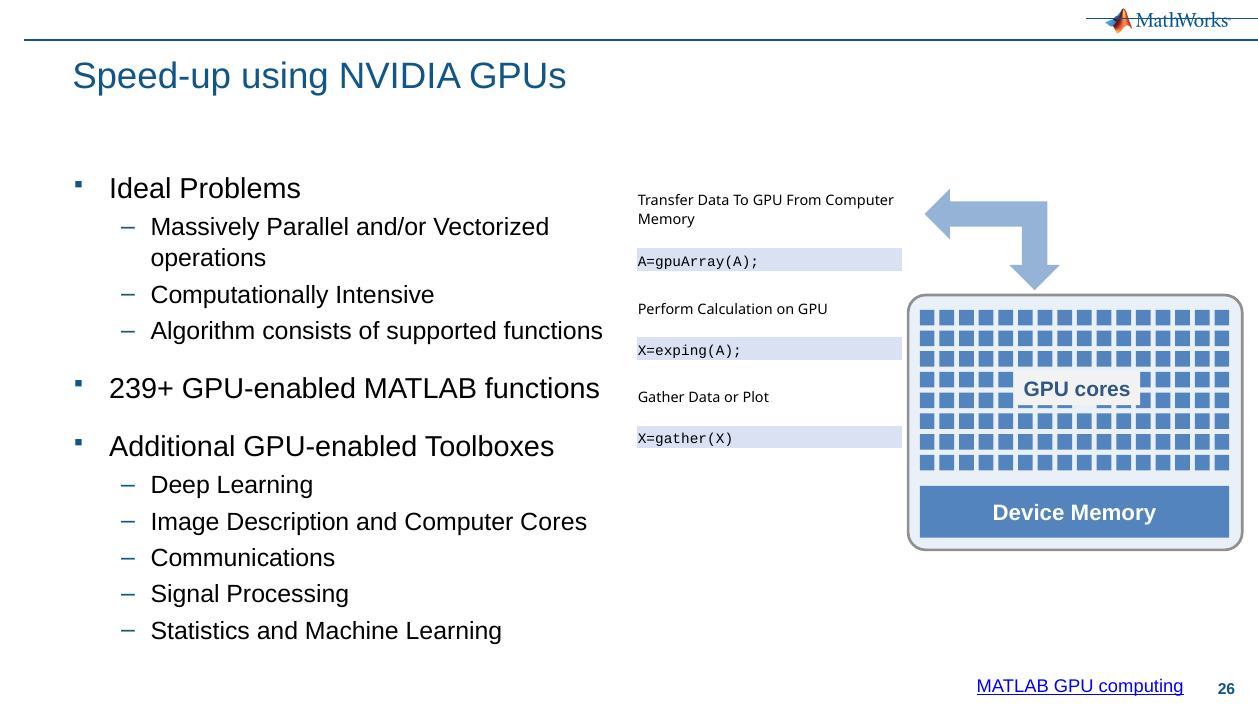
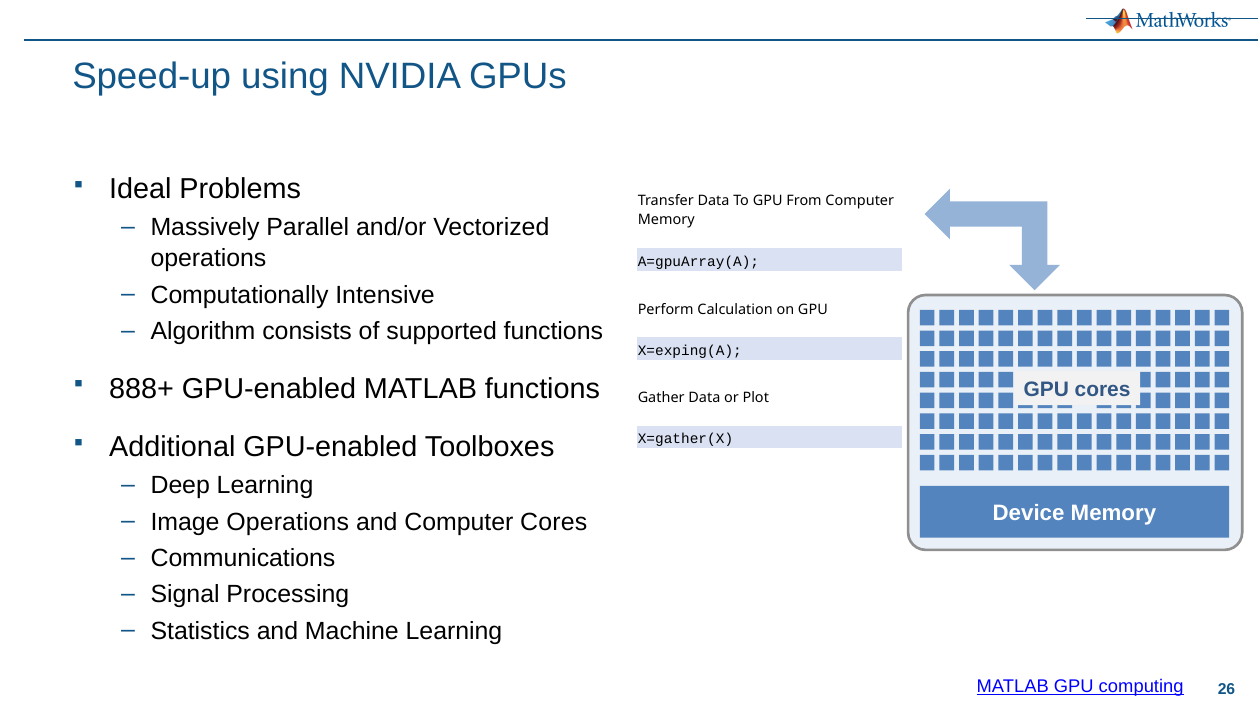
239+: 239+ -> 888+
Image Description: Description -> Operations
